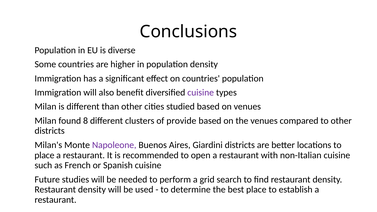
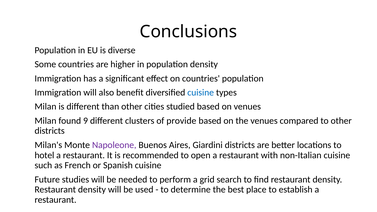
cuisine at (201, 93) colour: purple -> blue
8: 8 -> 9
place at (44, 155): place -> hotel
